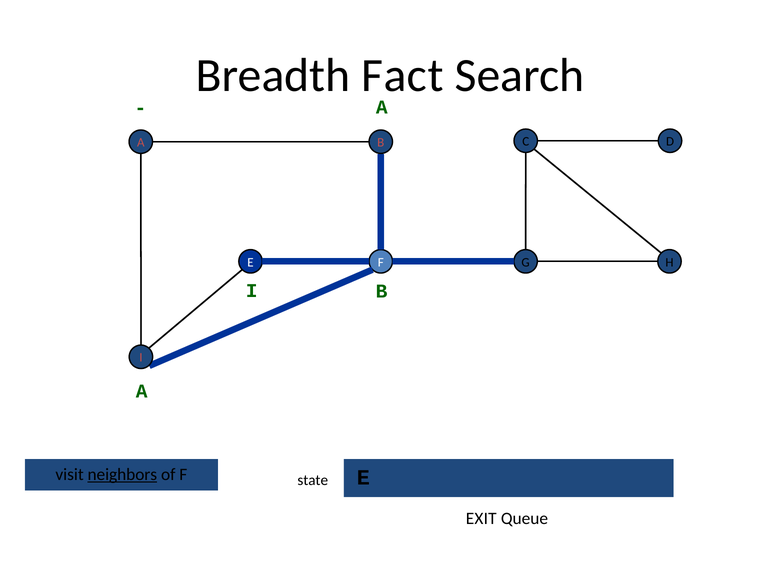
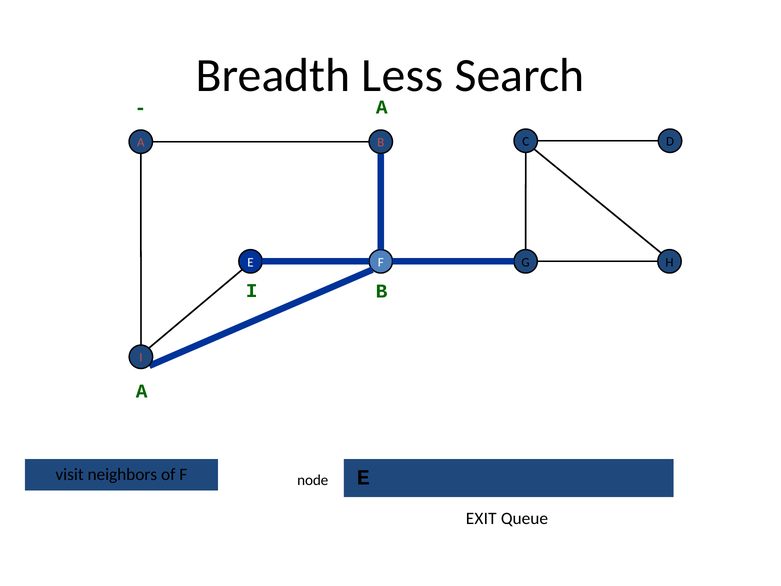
Fact: Fact -> Less
neighbors underline: present -> none
state: state -> node
